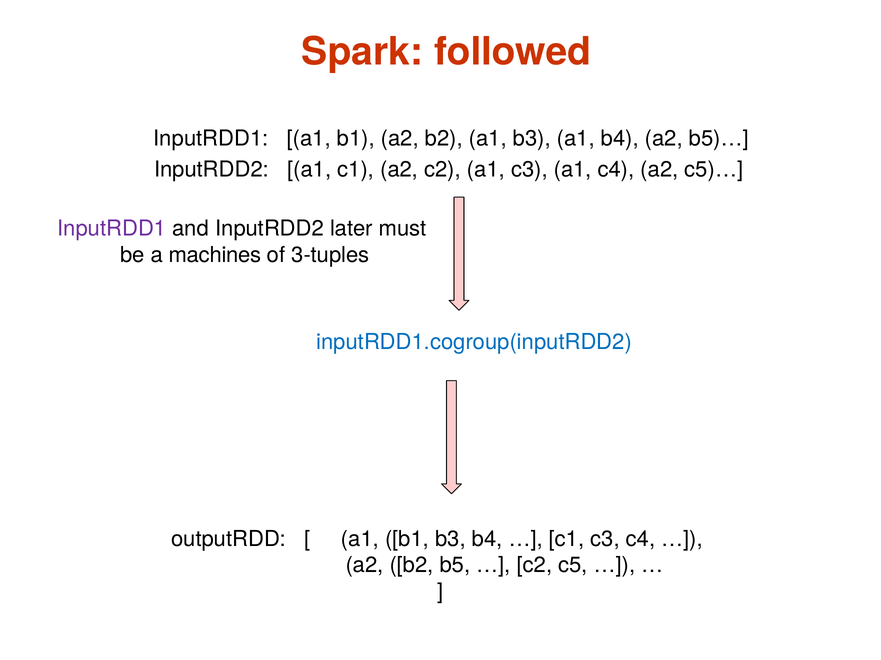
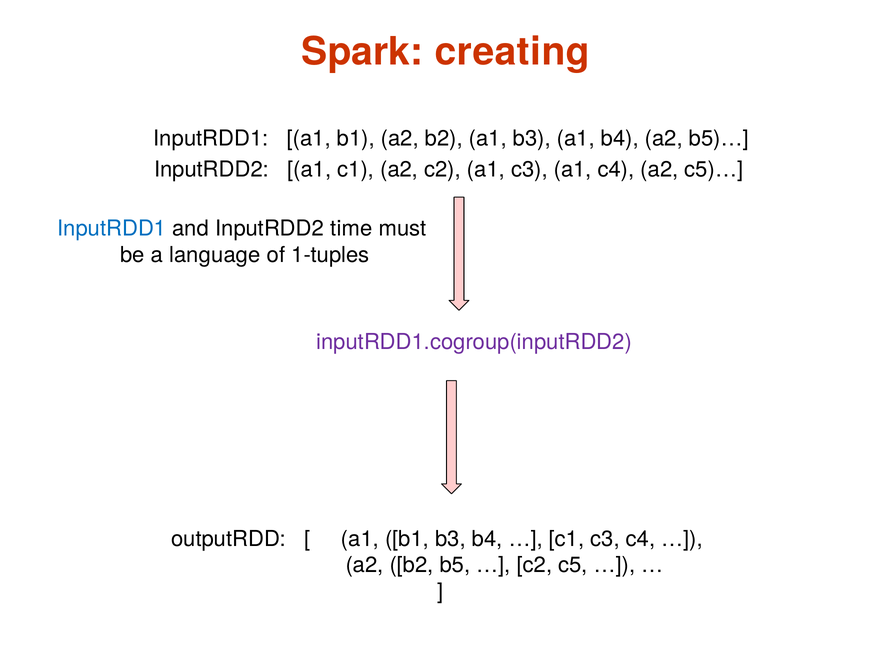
followed: followed -> creating
InputRDD1 at (112, 229) colour: purple -> blue
later: later -> time
machines: machines -> language
3-tuples: 3-tuples -> 1-tuples
inputRDD1.cogroup(inputRDD2 colour: blue -> purple
